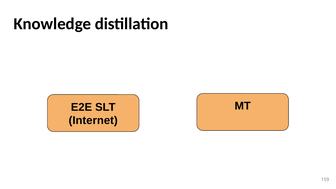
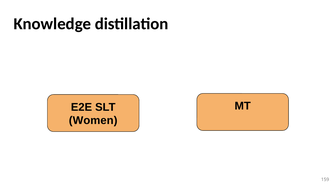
Internet: Internet -> Women
